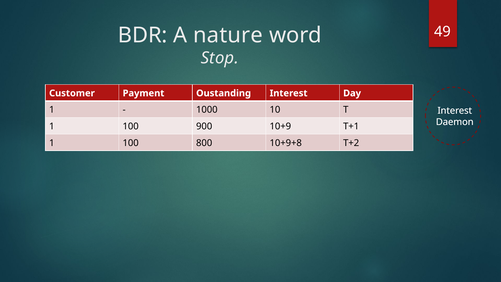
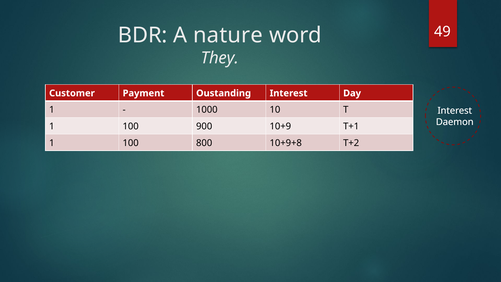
Stop: Stop -> They
